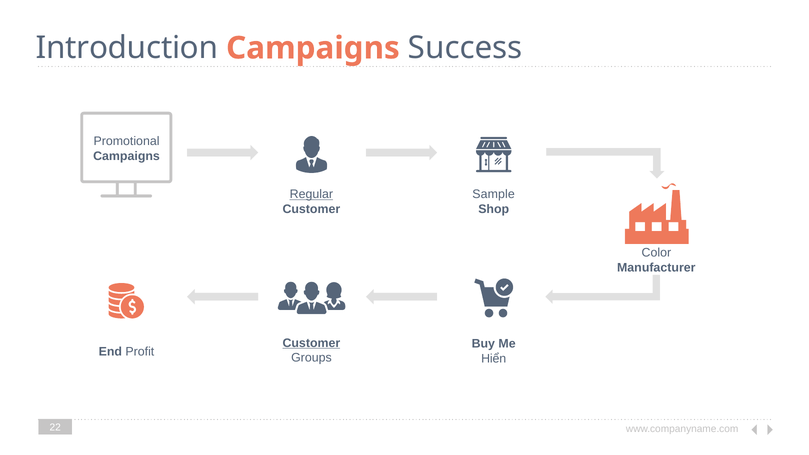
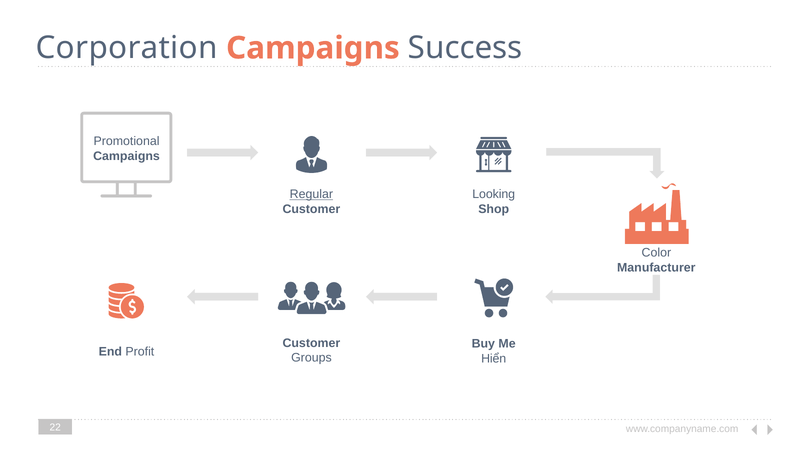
Introduction: Introduction -> Corporation
Sample: Sample -> Looking
Customer at (311, 343) underline: present -> none
